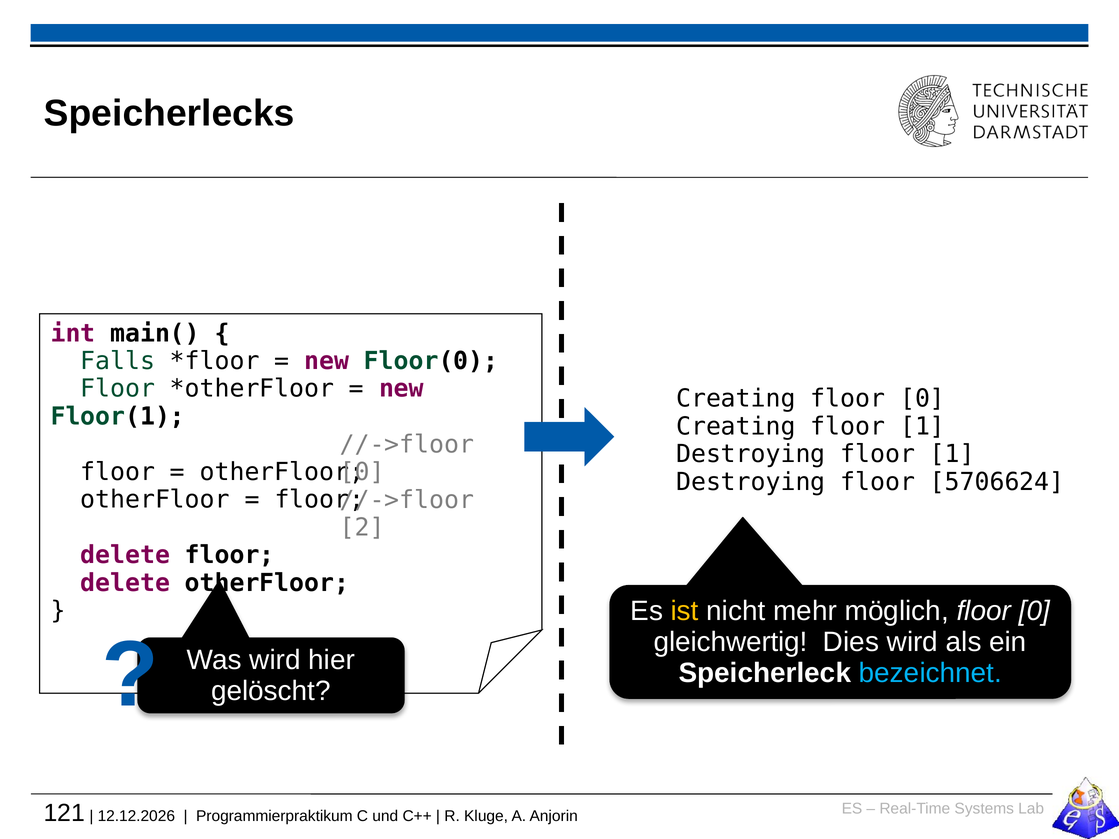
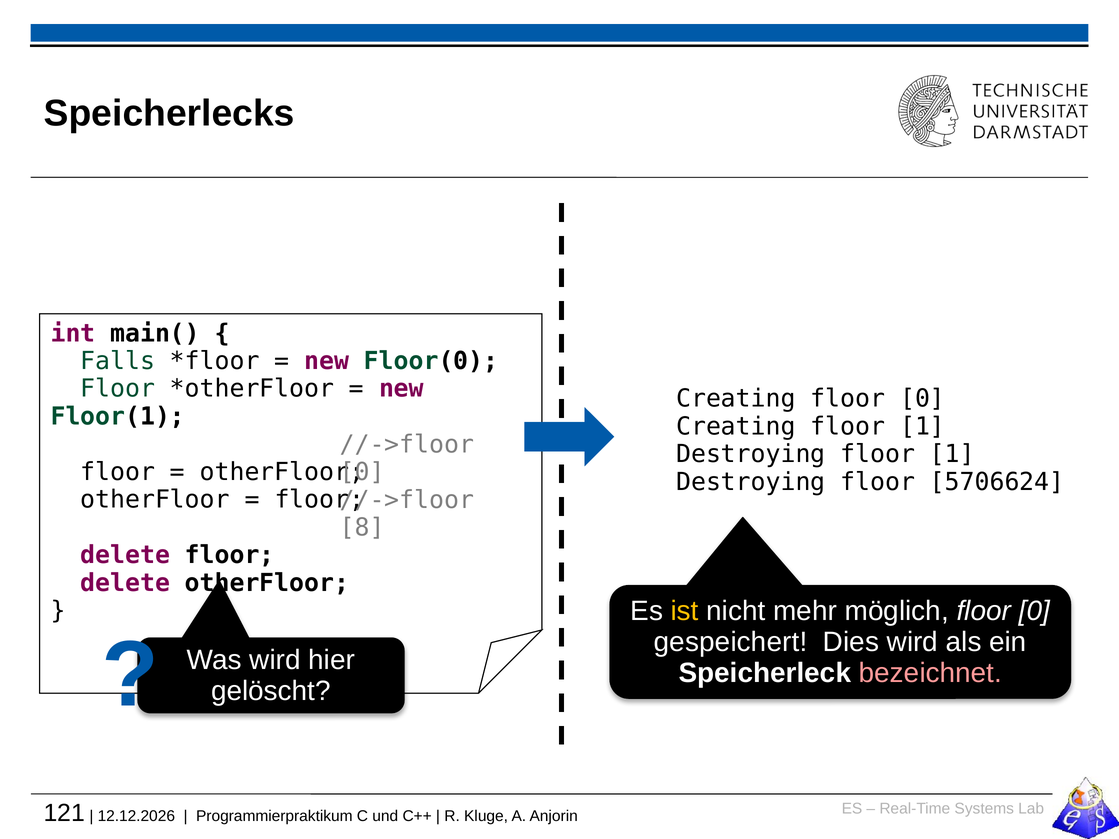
2: 2 -> 8
gleichwertig: gleichwertig -> gespeichert
bezeichnet colour: light blue -> pink
